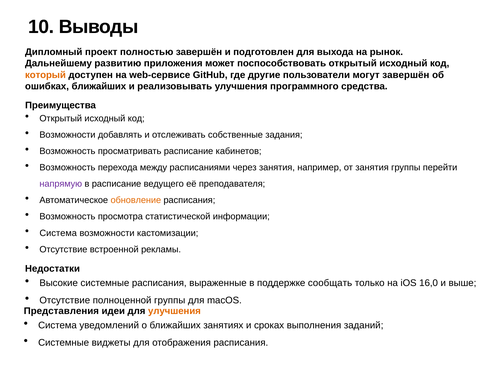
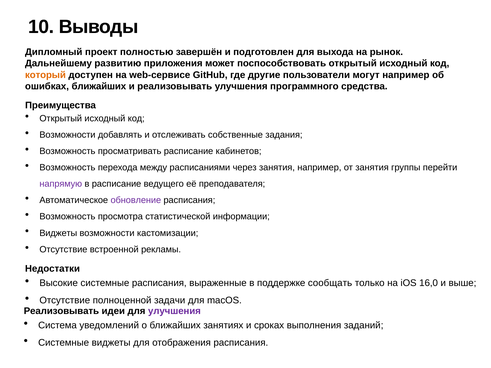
могут завершён: завершён -> например
обновление colour: orange -> purple
Система at (58, 233): Система -> Виджеты
полноценной группы: группы -> задачи
Представления at (61, 311): Представления -> Реализовывать
улучшения at (174, 311) colour: orange -> purple
